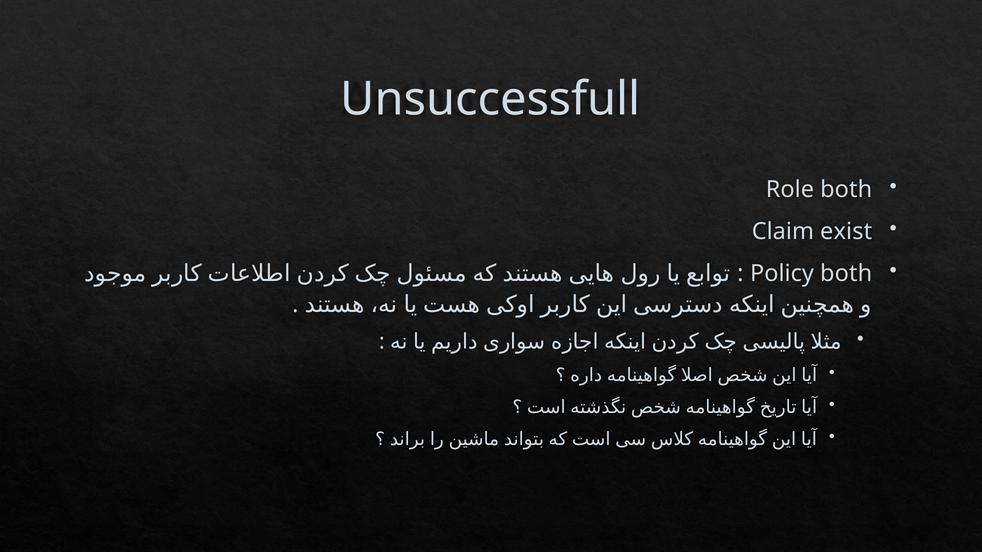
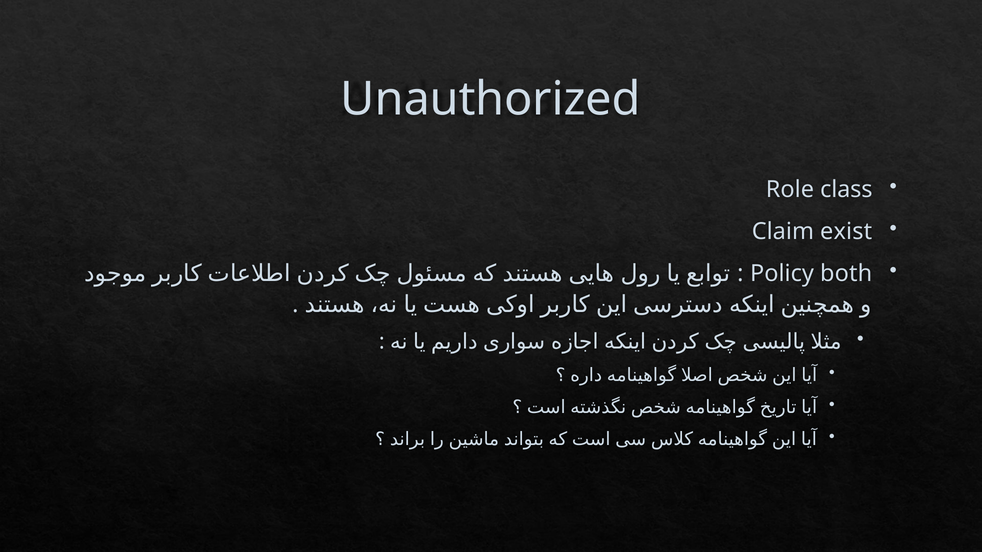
Unsuccessfull: Unsuccessfull -> Unauthorized
Role both: both -> class
